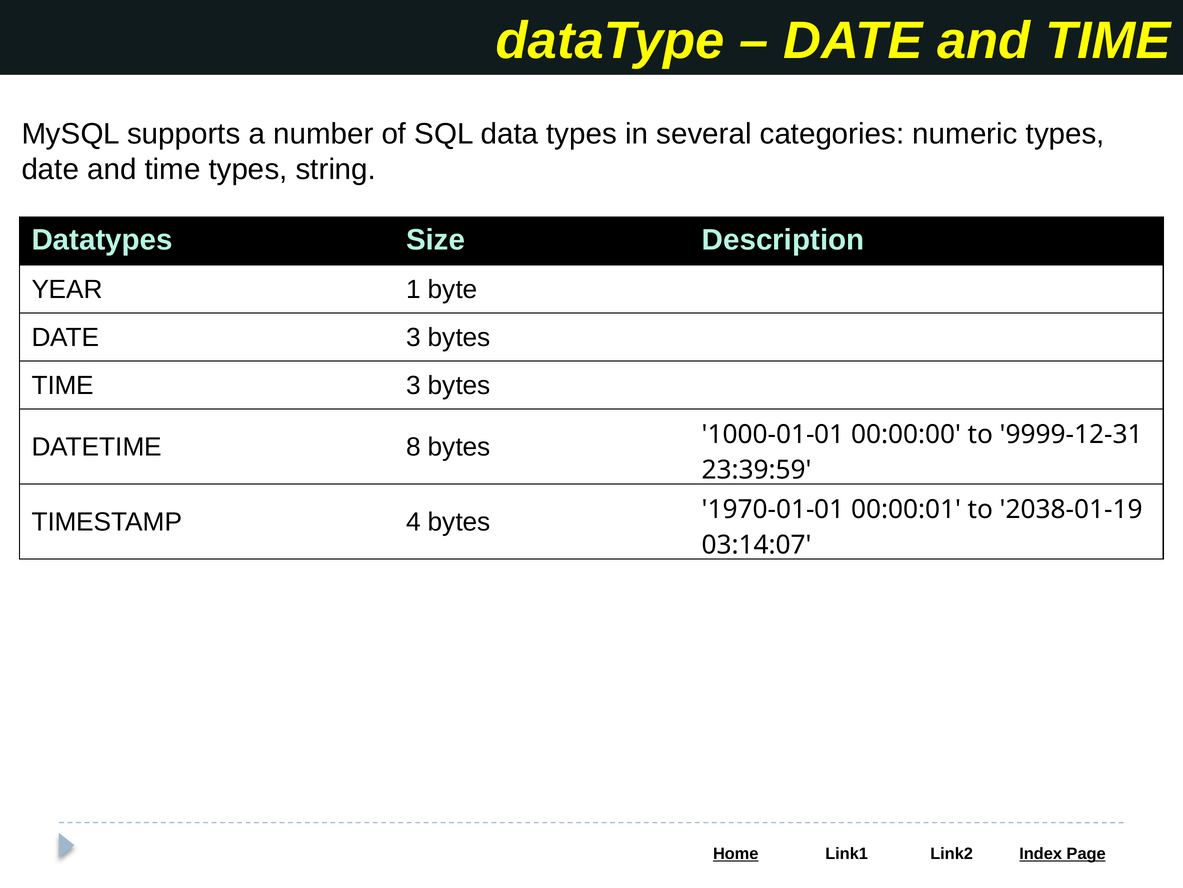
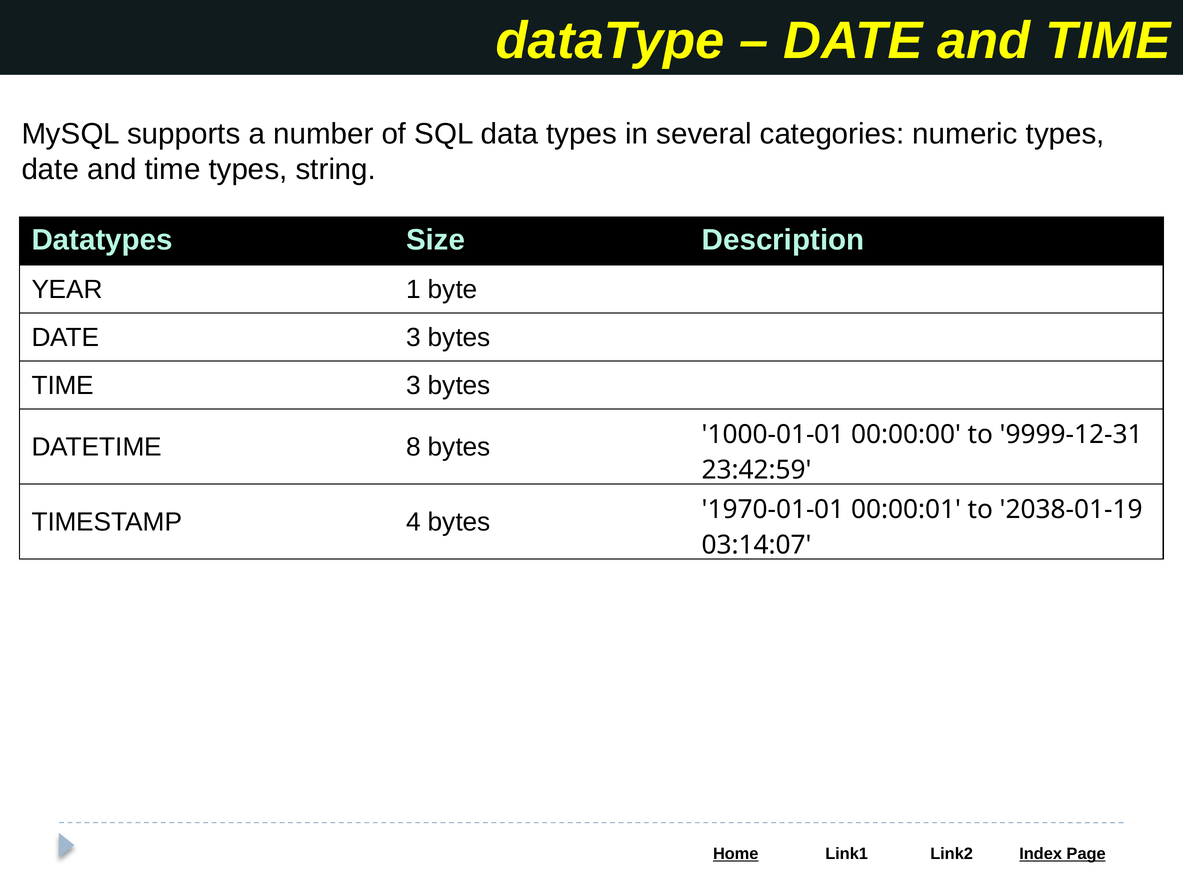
23:39:59: 23:39:59 -> 23:42:59
